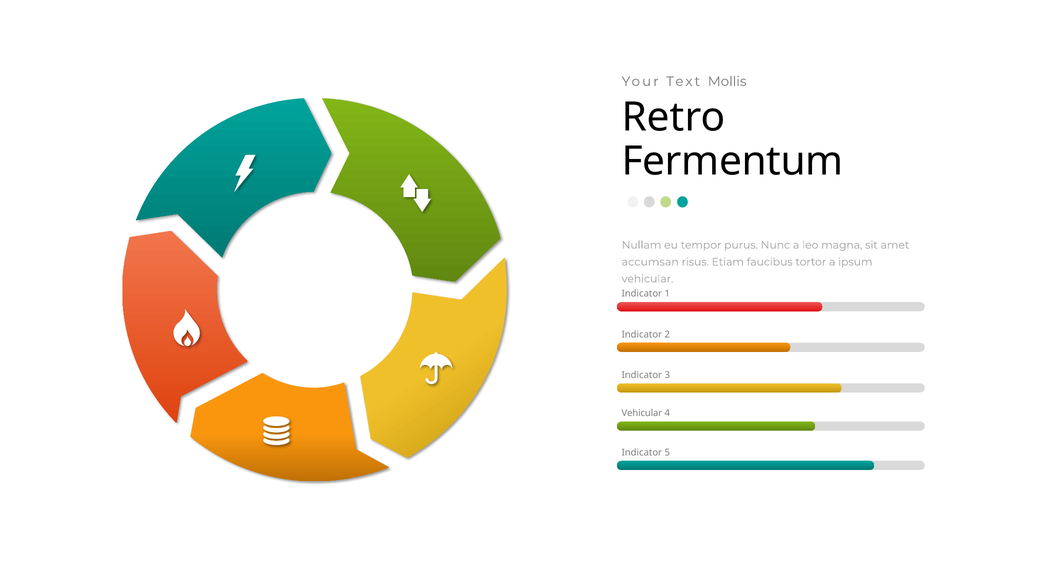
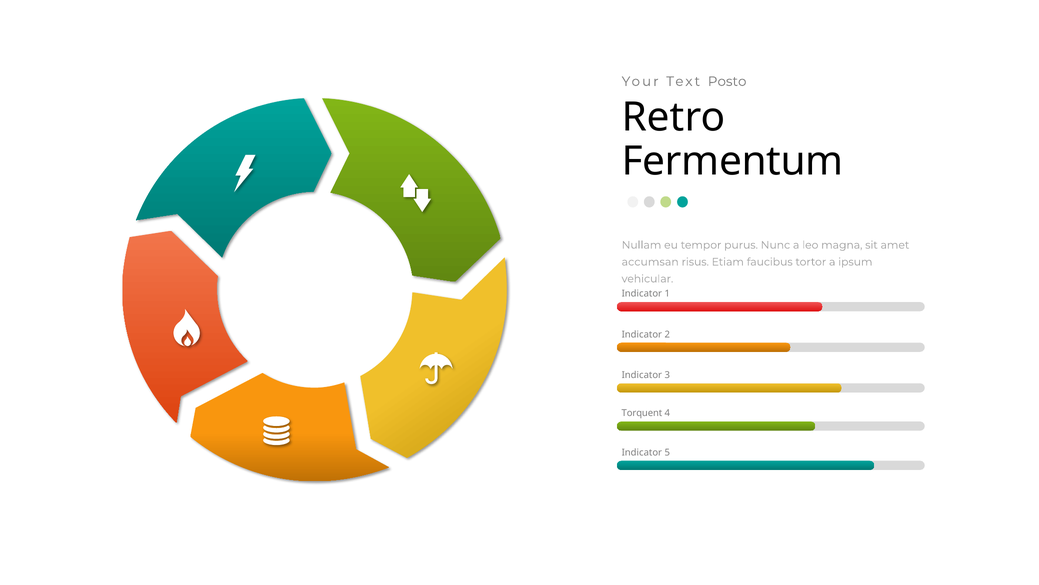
Mollis: Mollis -> Posto
Vehicular at (642, 414): Vehicular -> Torquent
